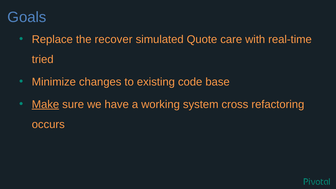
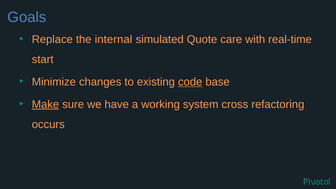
recover: recover -> internal
tried: tried -> start
code underline: none -> present
